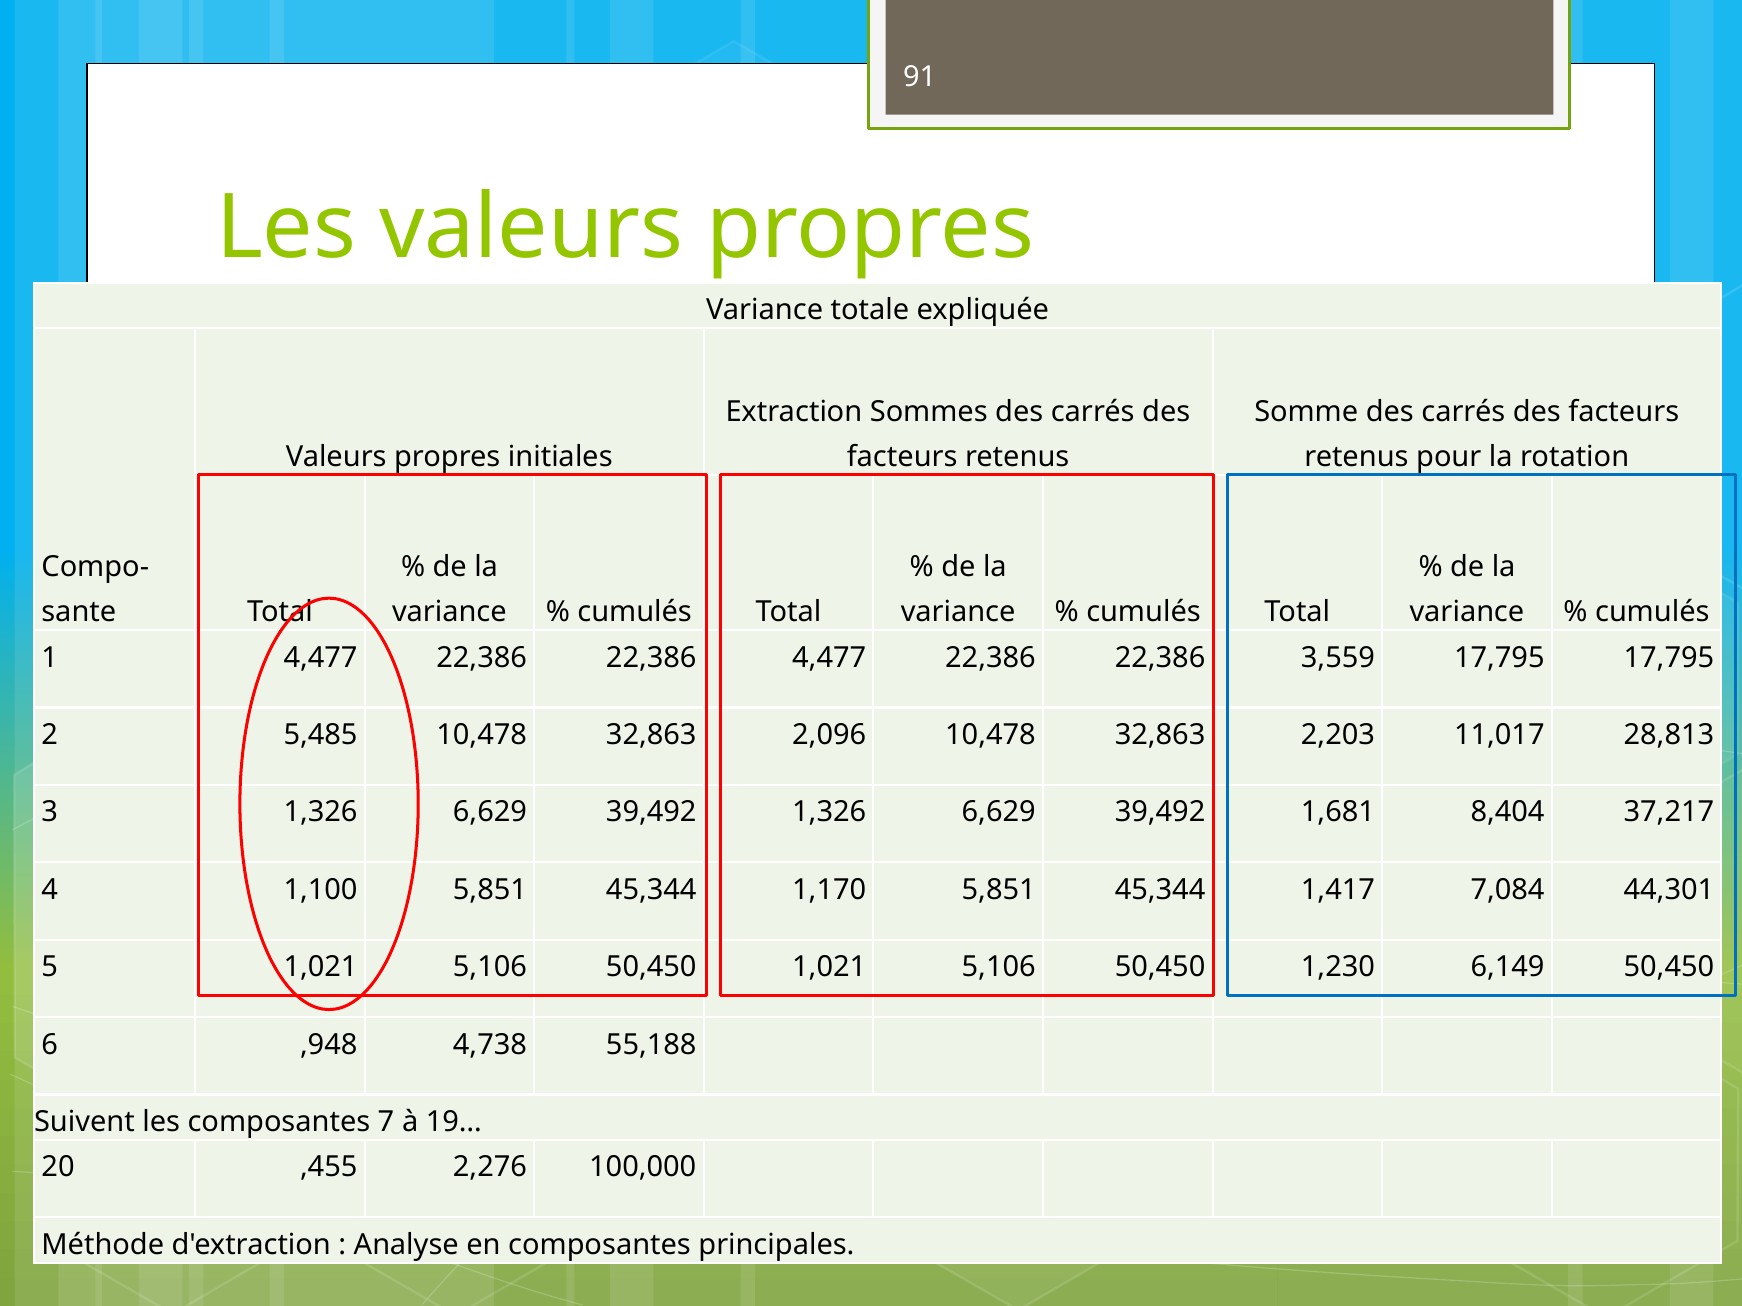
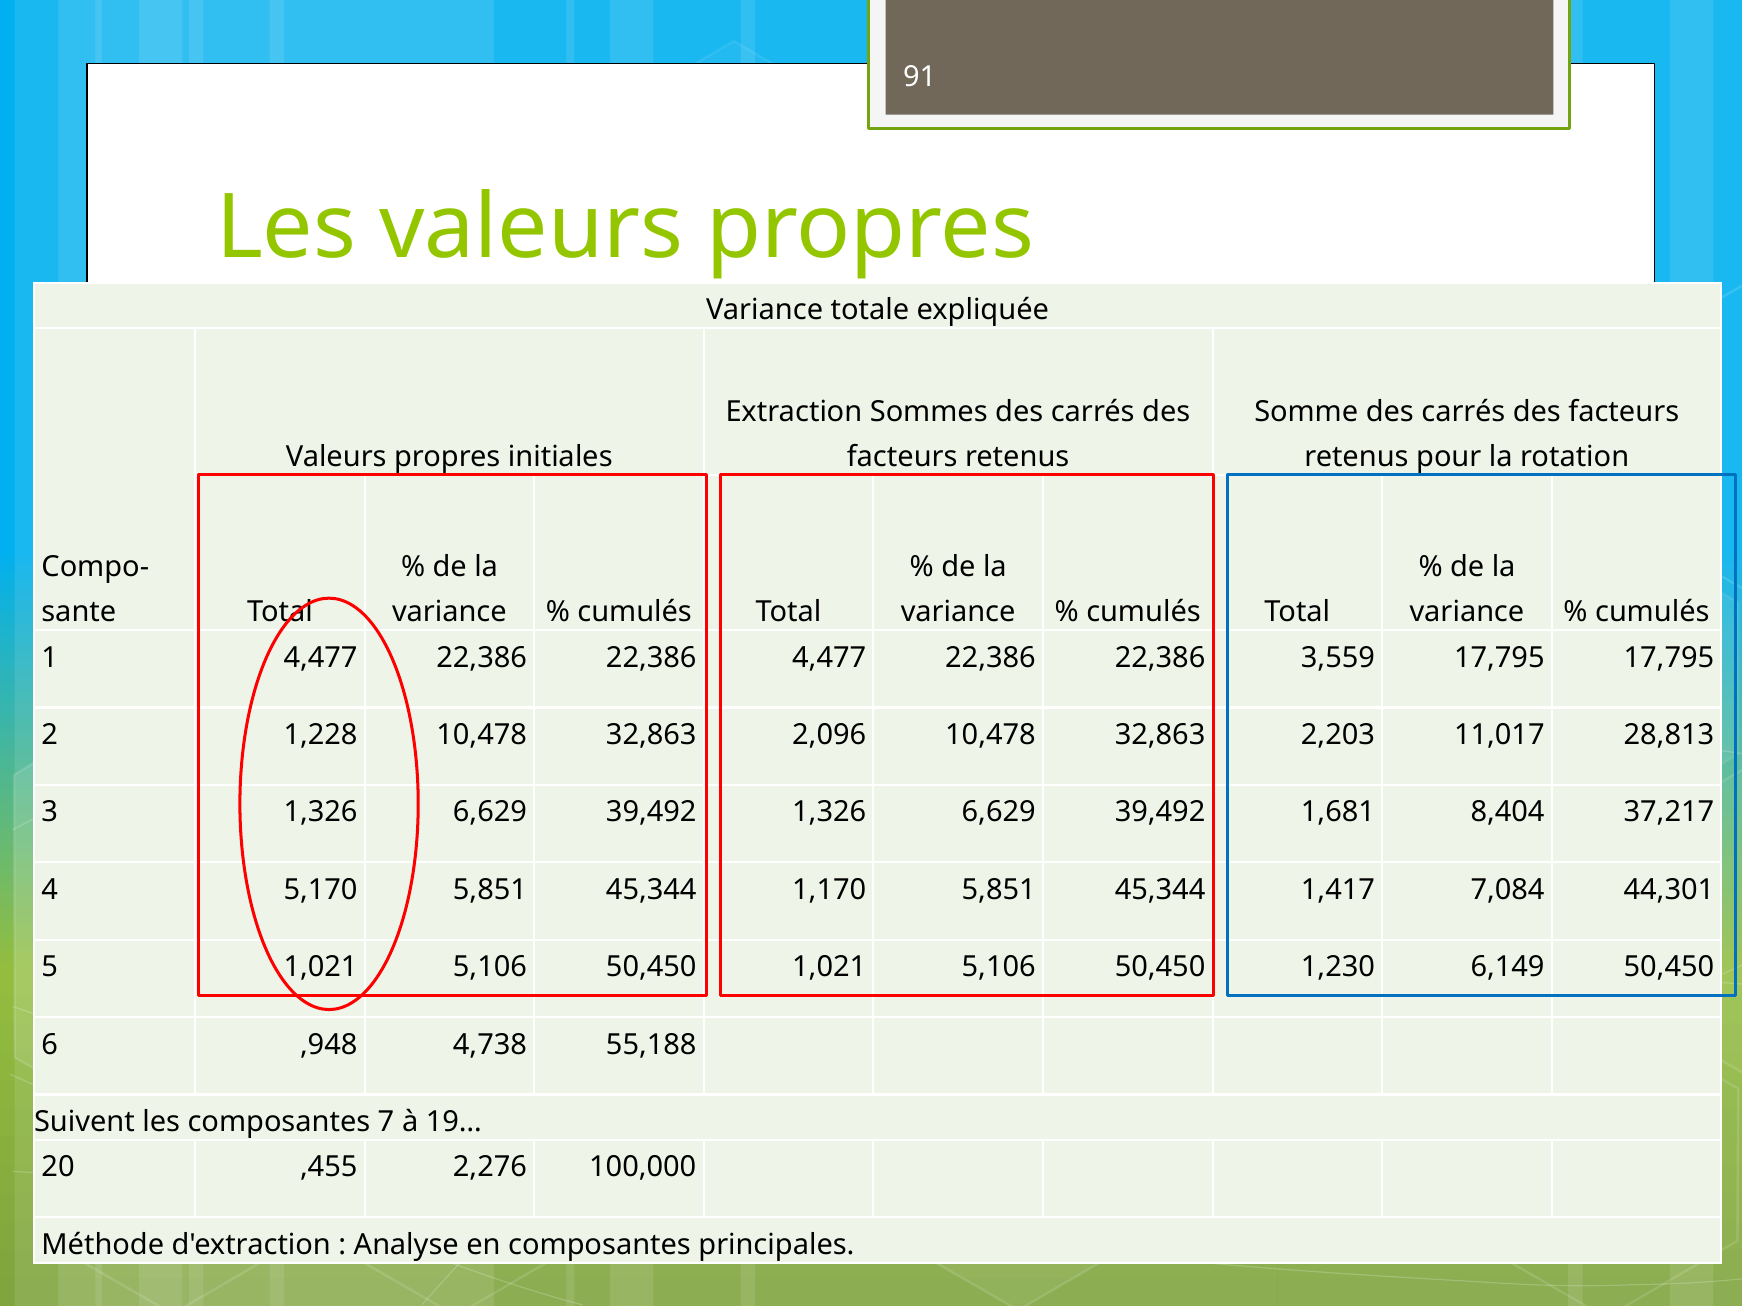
5,485: 5,485 -> 1,228
1,100: 1,100 -> 5,170
